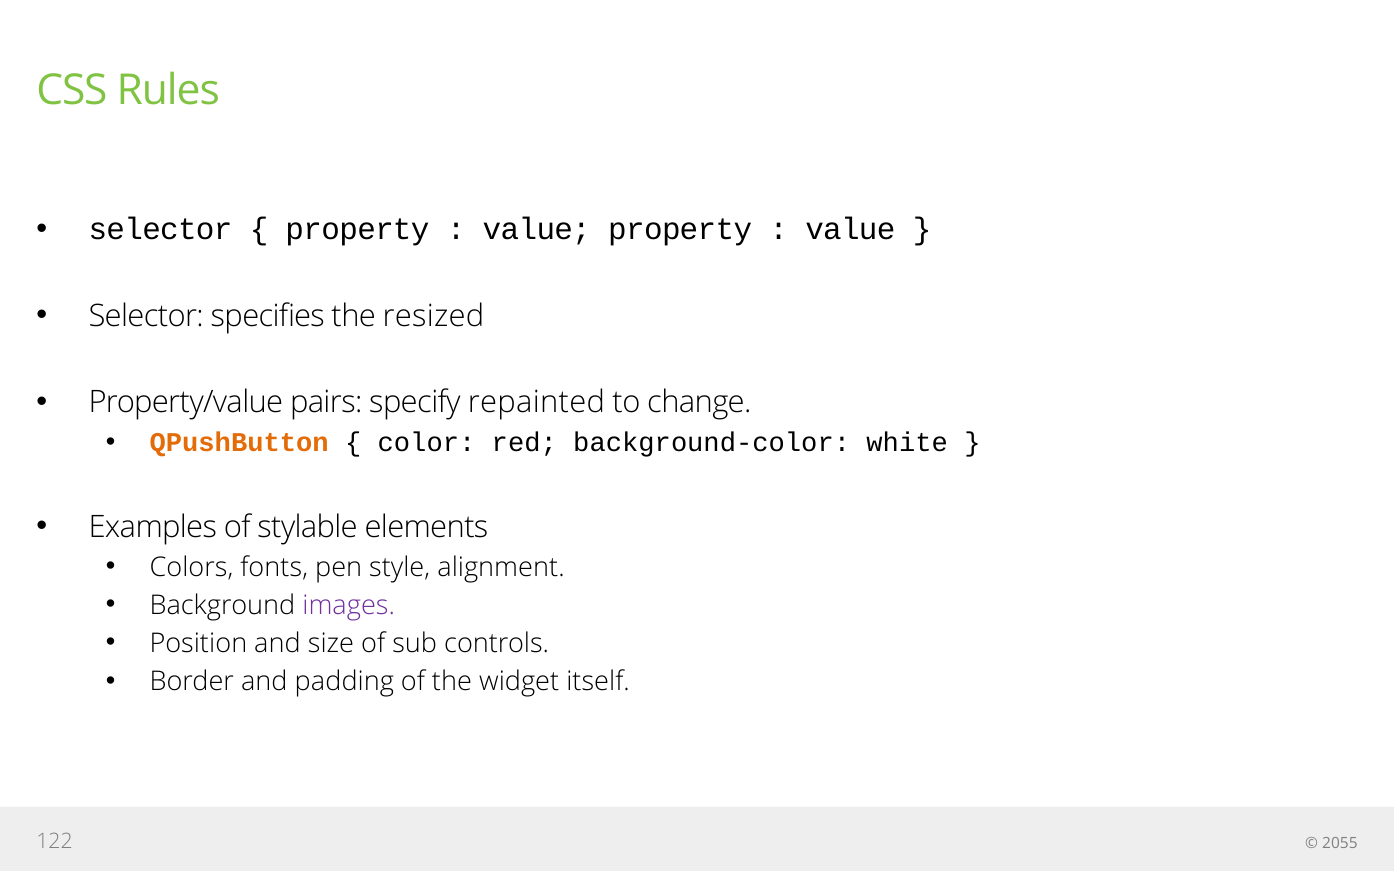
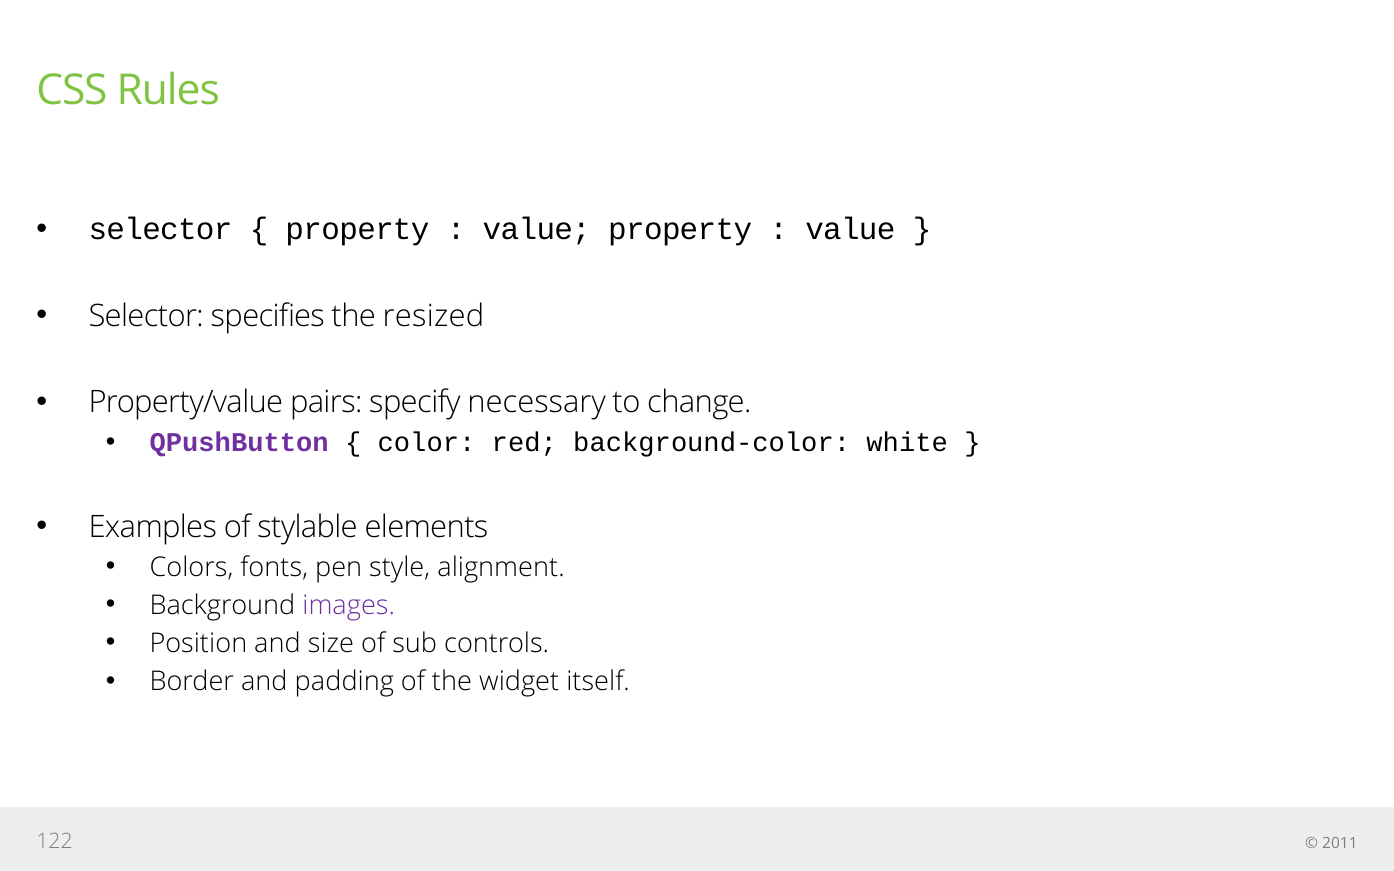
repainted: repainted -> necessary
QPushButton colour: orange -> purple
2055: 2055 -> 2011
